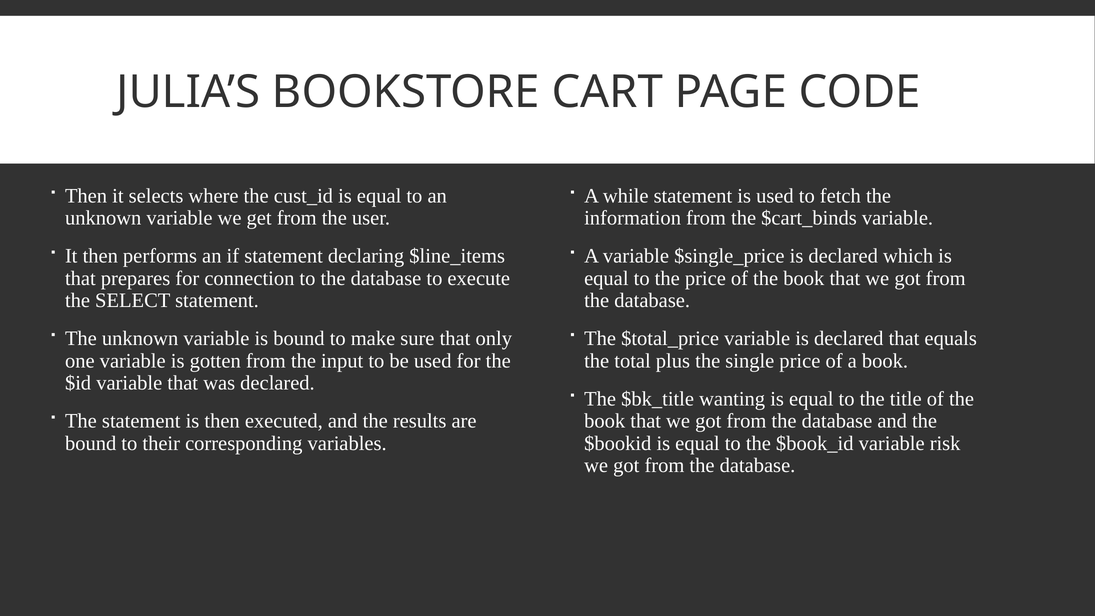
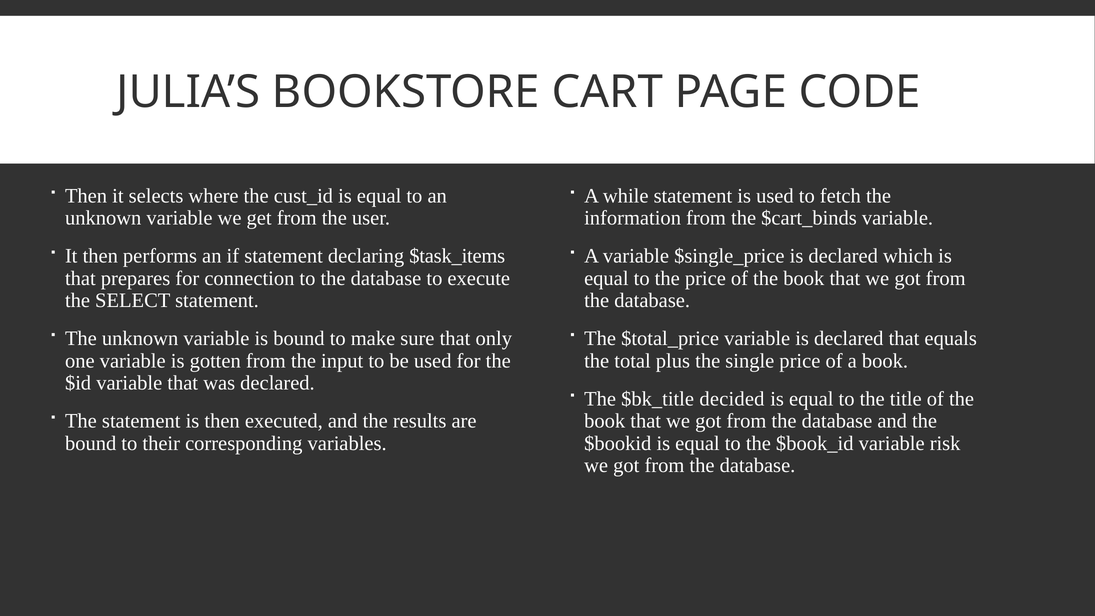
$line_items: $line_items -> $task_items
wanting: wanting -> decided
